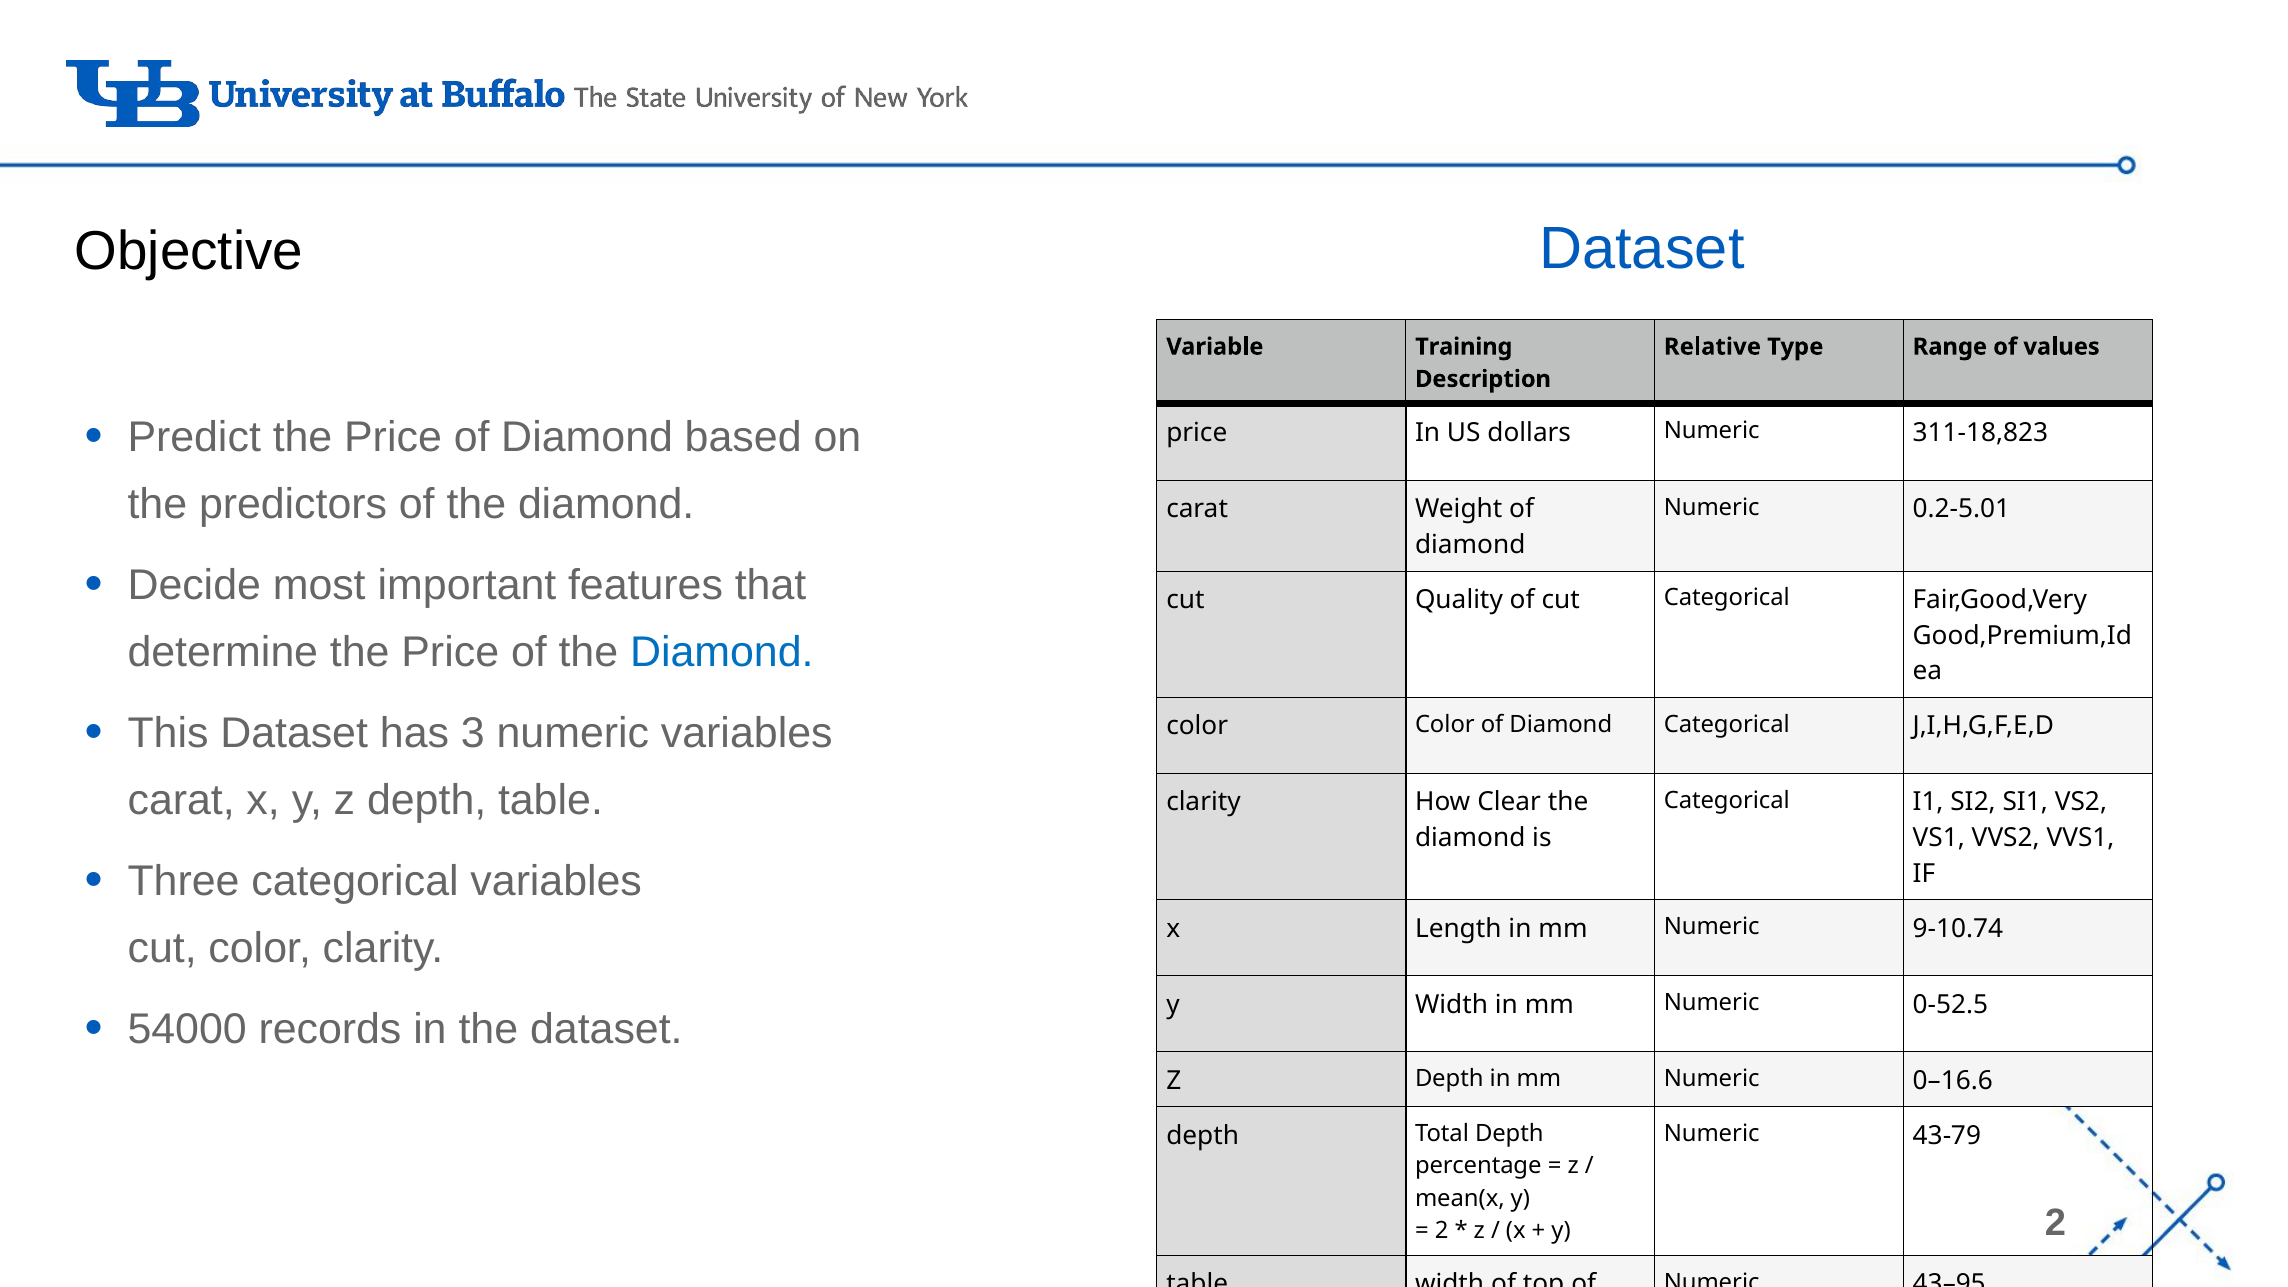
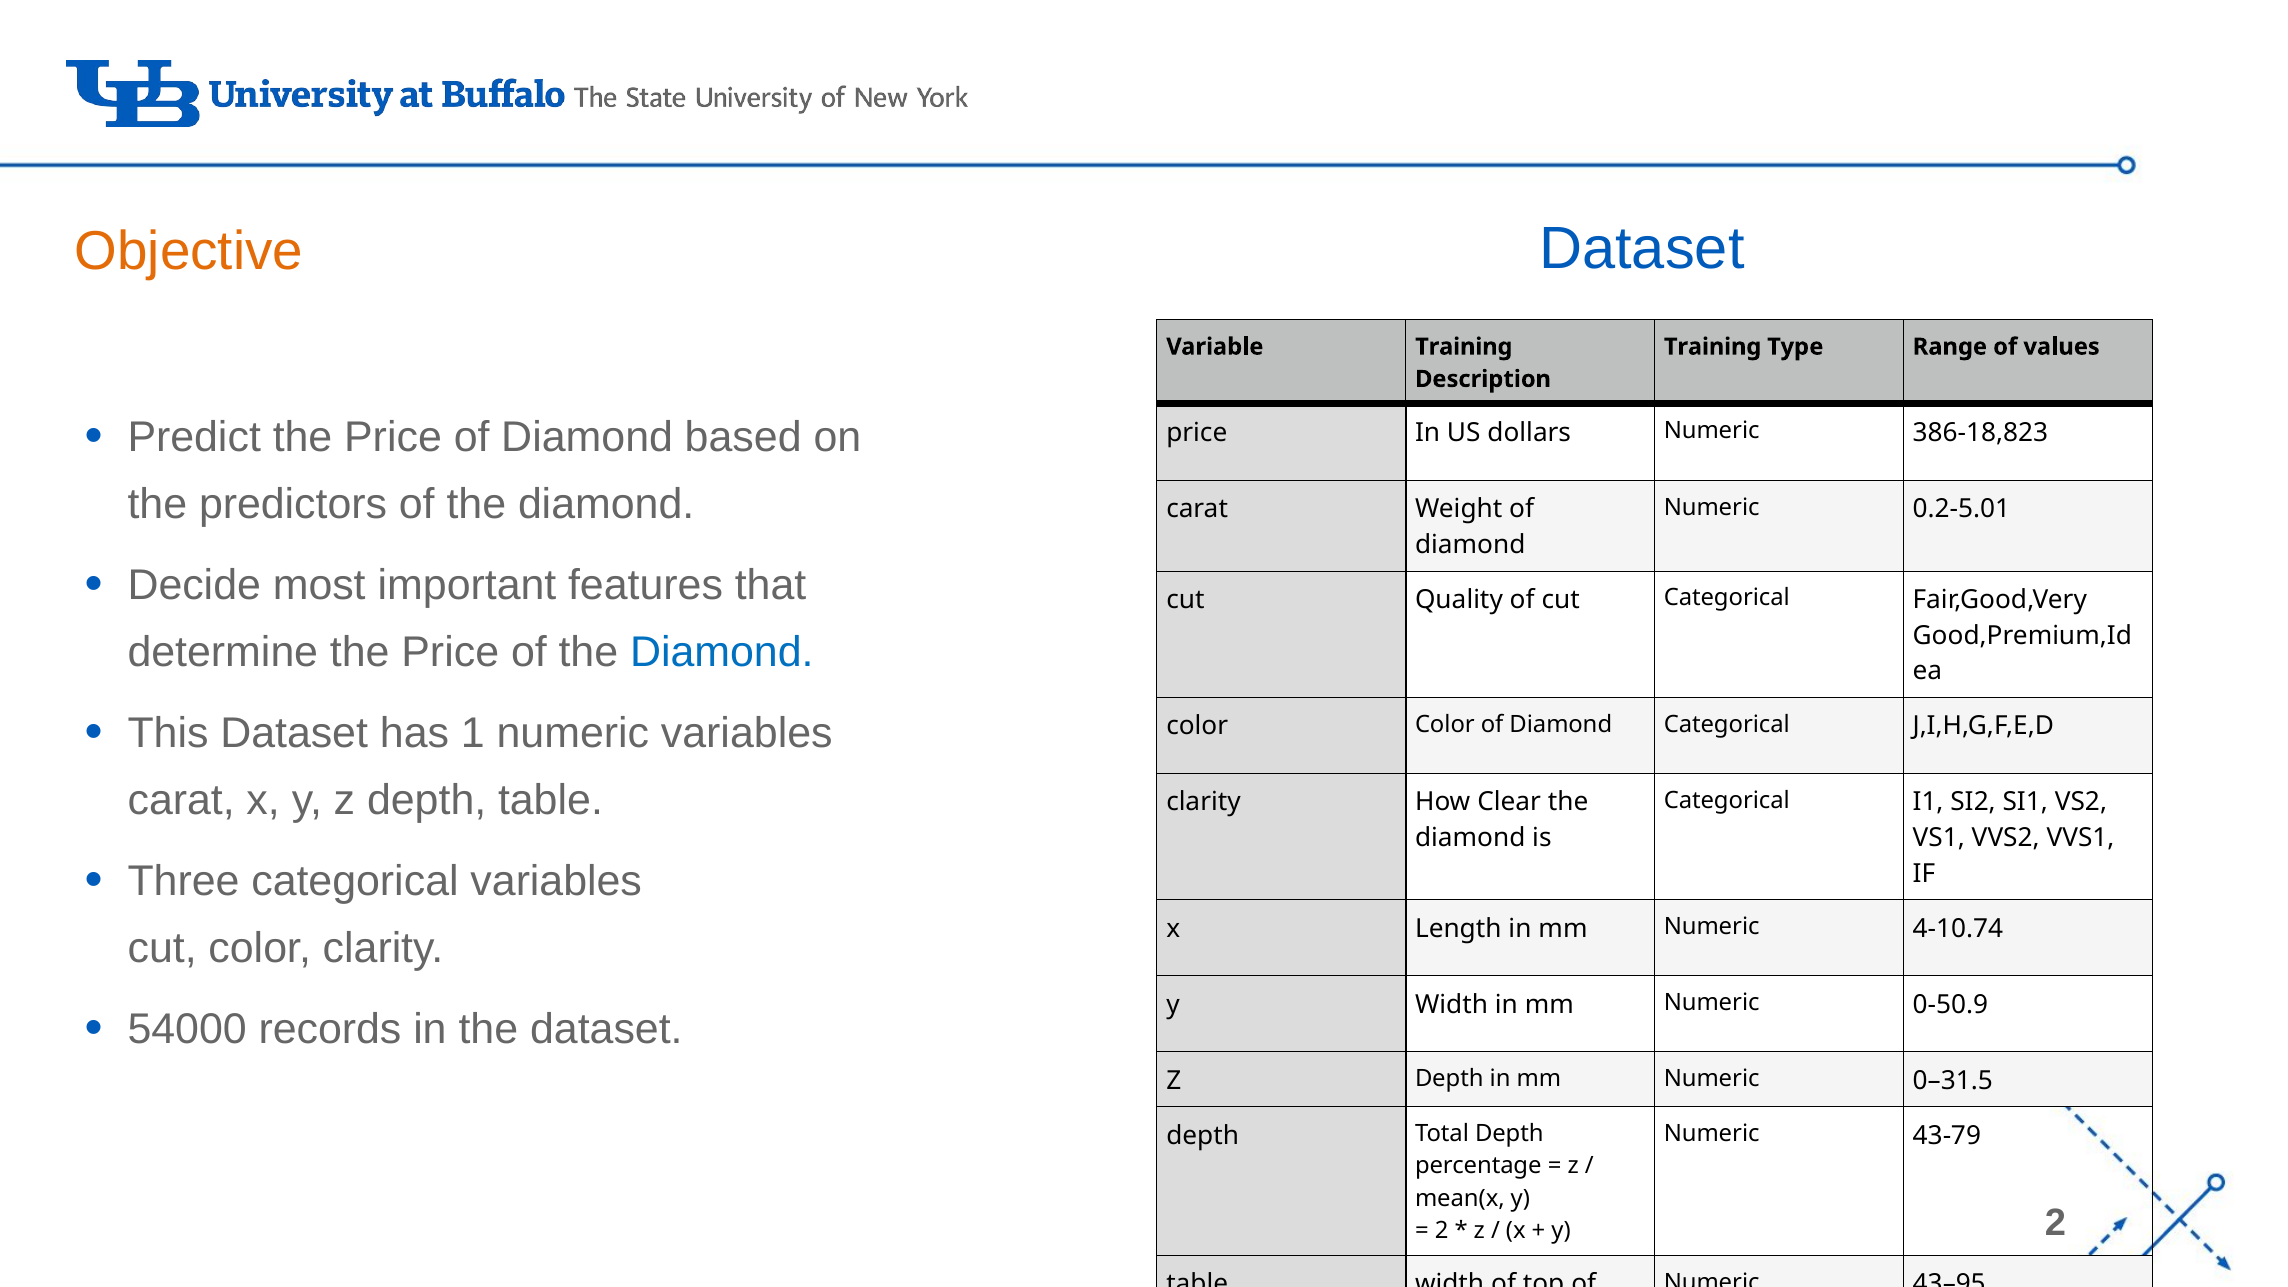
Objective colour: black -> orange
Relative at (1712, 347): Relative -> Training
311-18,823: 311-18,823 -> 386-18,823
3: 3 -> 1
9-10.74: 9-10.74 -> 4-10.74
0-52.5: 0-52.5 -> 0-50.9
0–16.6: 0–16.6 -> 0–31.5
